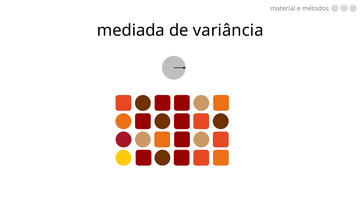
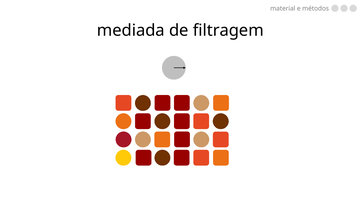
variância: variância -> filtragem
